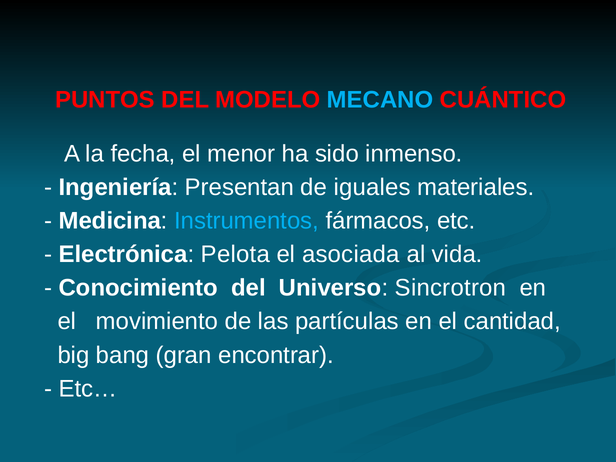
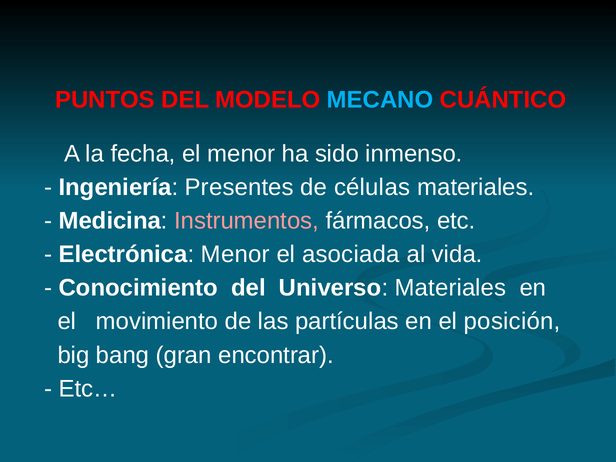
Presentan: Presentan -> Presentes
iguales: iguales -> células
Instrumentos colour: light blue -> pink
Electrónica Pelota: Pelota -> Menor
Universo Sincrotron: Sincrotron -> Materiales
cantidad: cantidad -> posición
